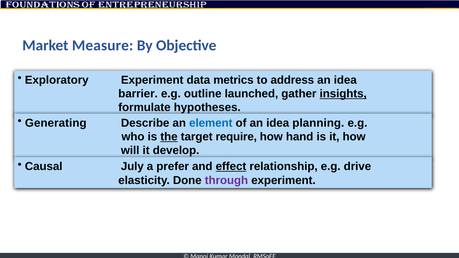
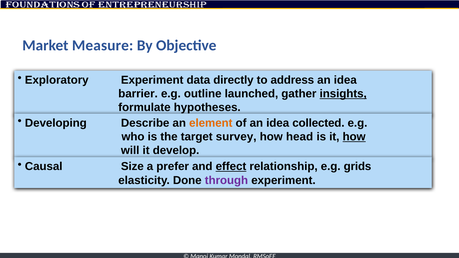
metrics: metrics -> directly
Generating: Generating -> Developing
element colour: blue -> orange
planning: planning -> collected
the underline: present -> none
require: require -> survey
hand: hand -> head
how at (354, 137) underline: none -> present
July: July -> Size
drive: drive -> grids
